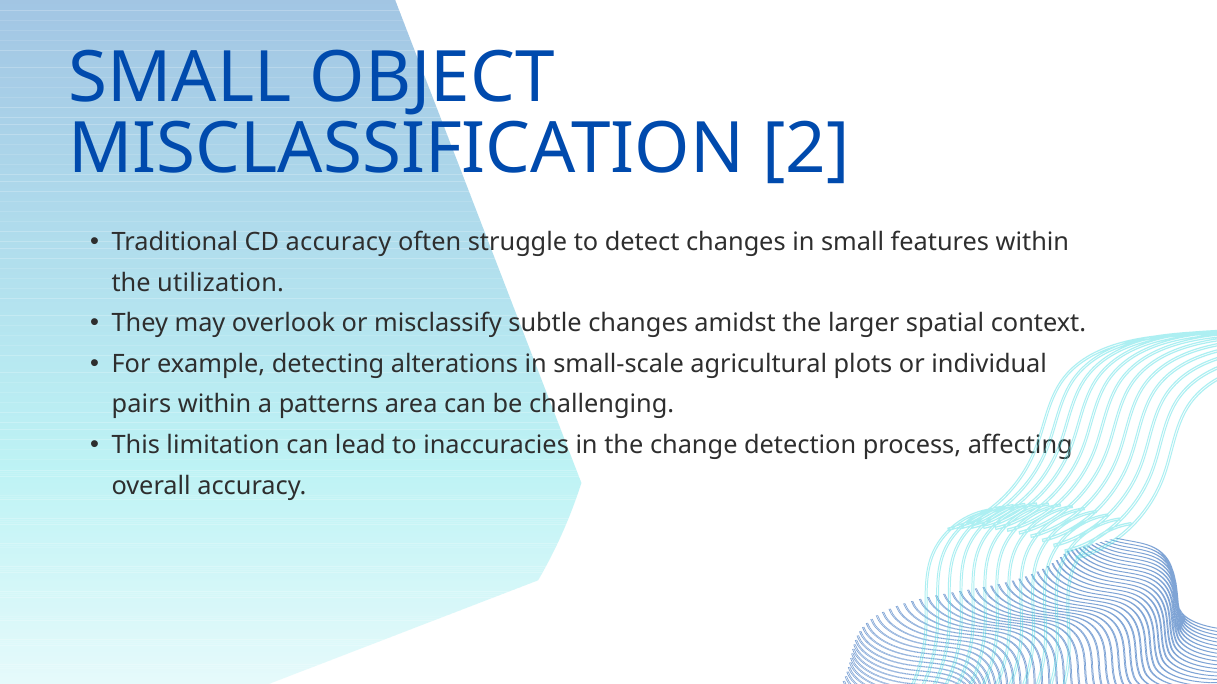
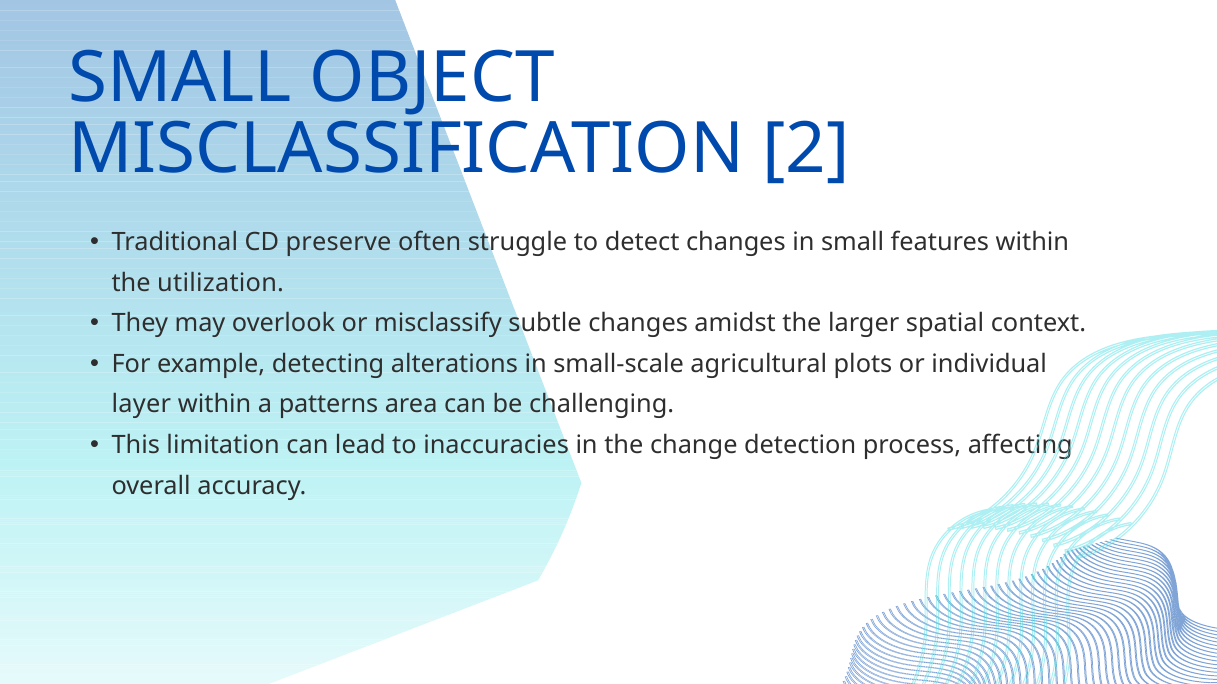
CD accuracy: accuracy -> preserve
pairs: pairs -> layer
